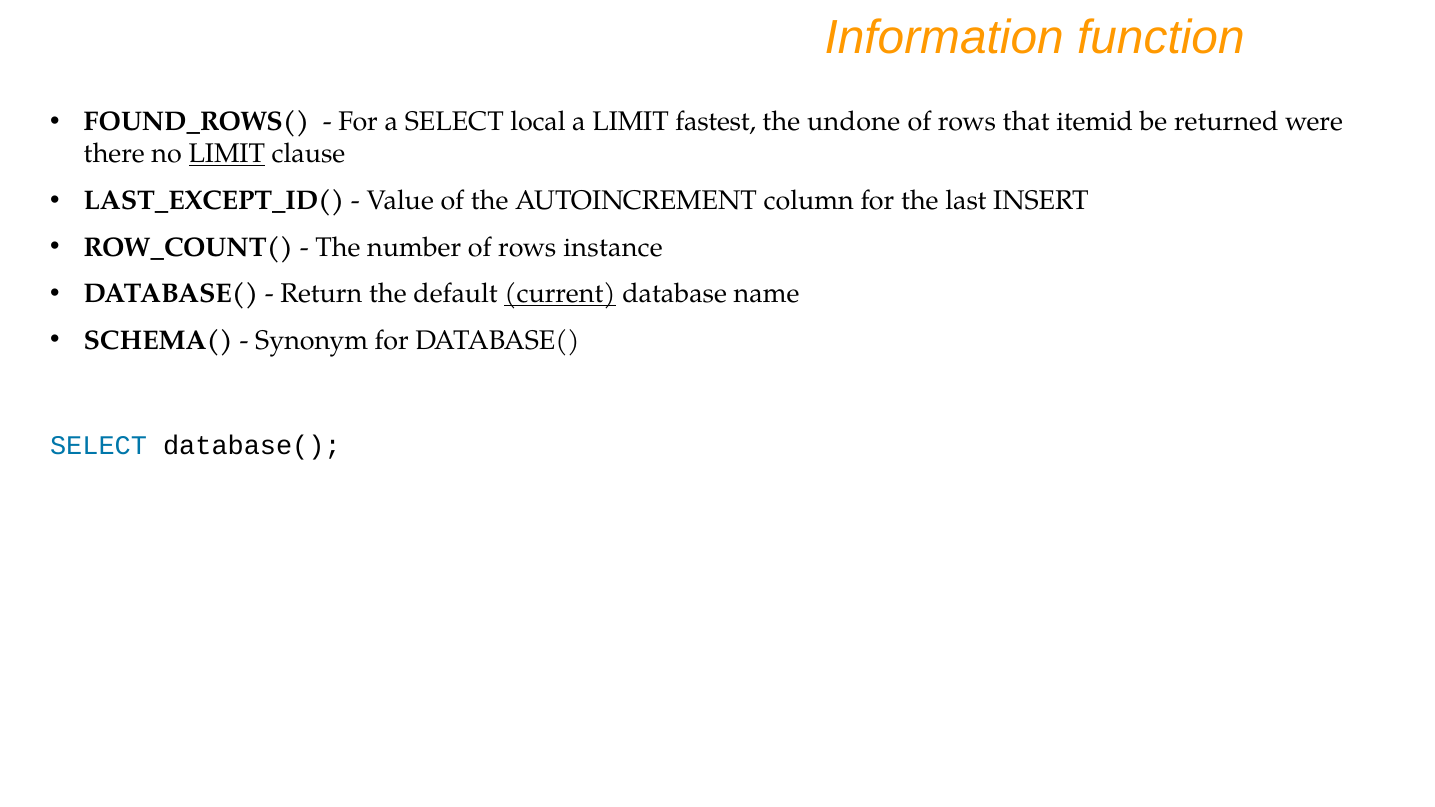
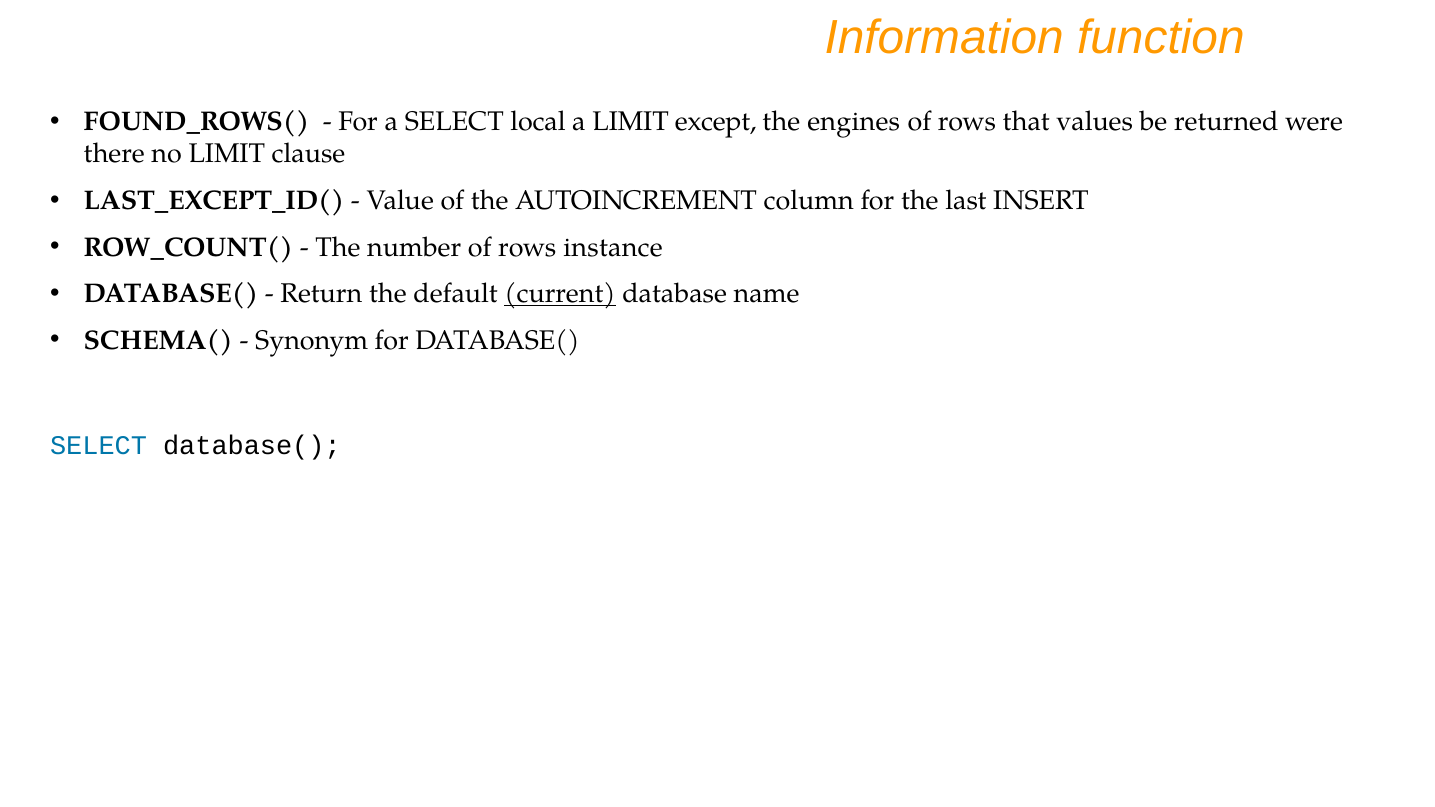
fastest: fastest -> except
undone: undone -> engines
itemid: itemid -> values
LIMIT at (227, 154) underline: present -> none
